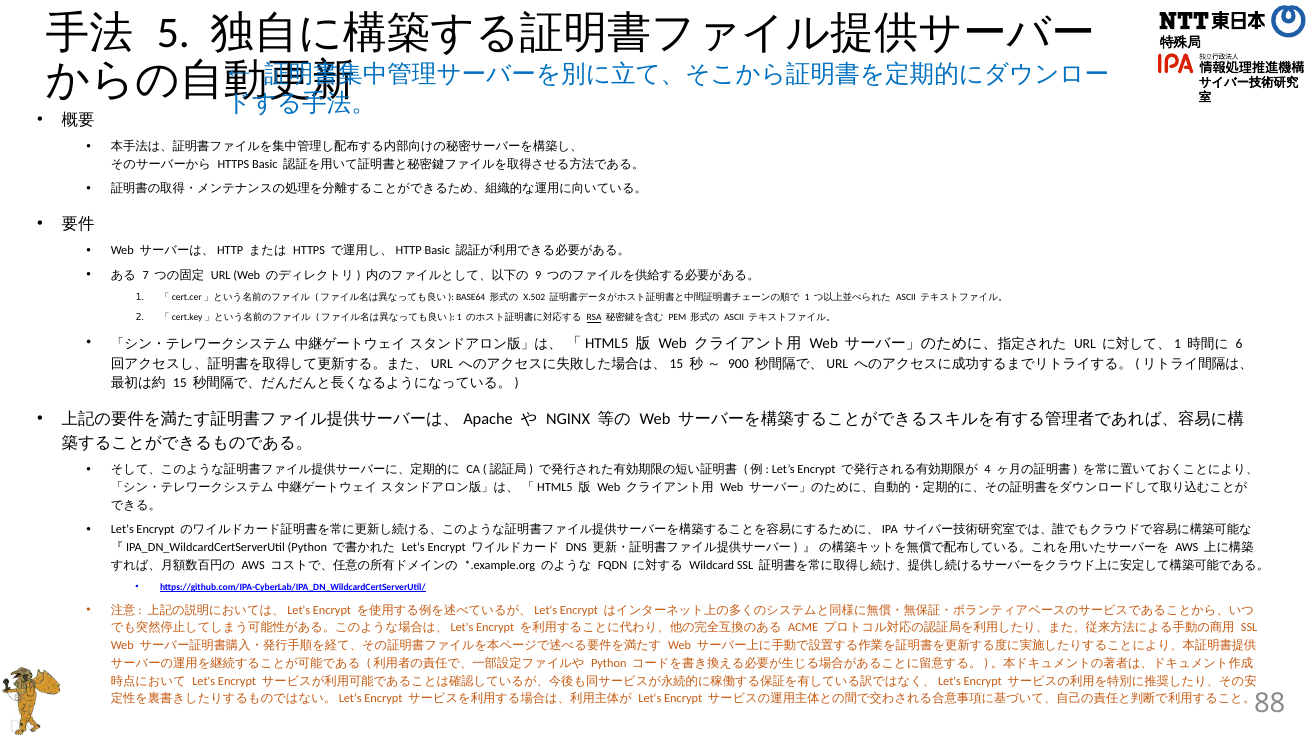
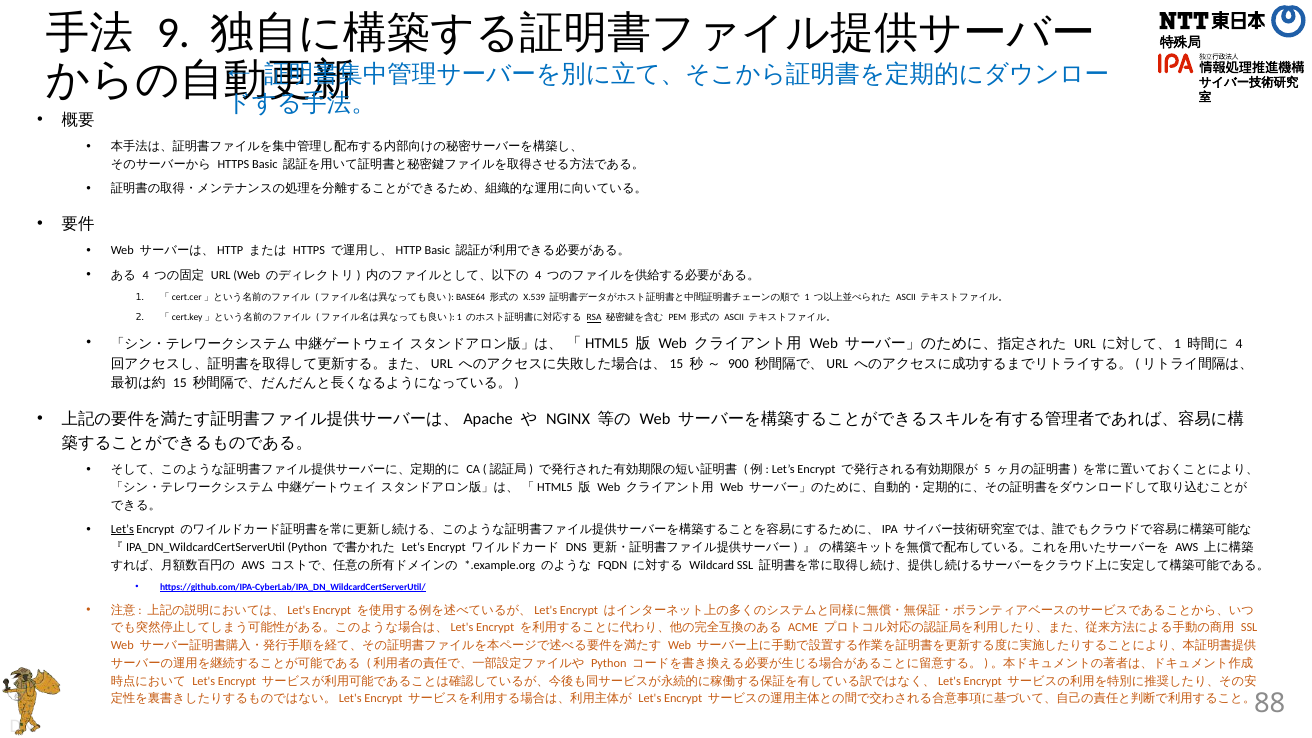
5: 5 -> 9
7 at (146, 275): 7 -> 4
9 at (538, 275): 9 -> 4
X.502: X.502 -> X.539
6 at (1239, 344): 6 -> 4
4: 4 -> 5
Let’s at (122, 529) underline: none -> present
